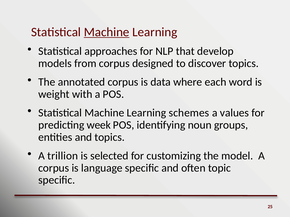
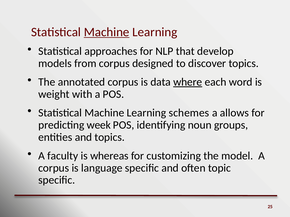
where underline: none -> present
values: values -> allows
trillion: trillion -> faculty
selected: selected -> whereas
